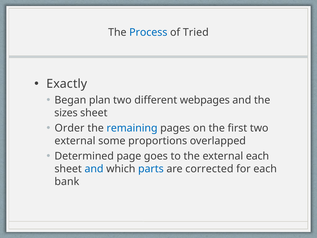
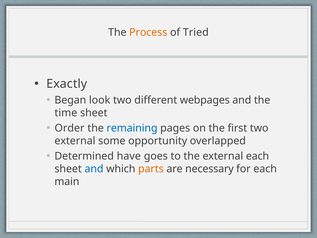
Process colour: blue -> orange
plan: plan -> look
sizes: sizes -> time
proportions: proportions -> opportunity
page: page -> have
parts colour: blue -> orange
corrected: corrected -> necessary
bank: bank -> main
